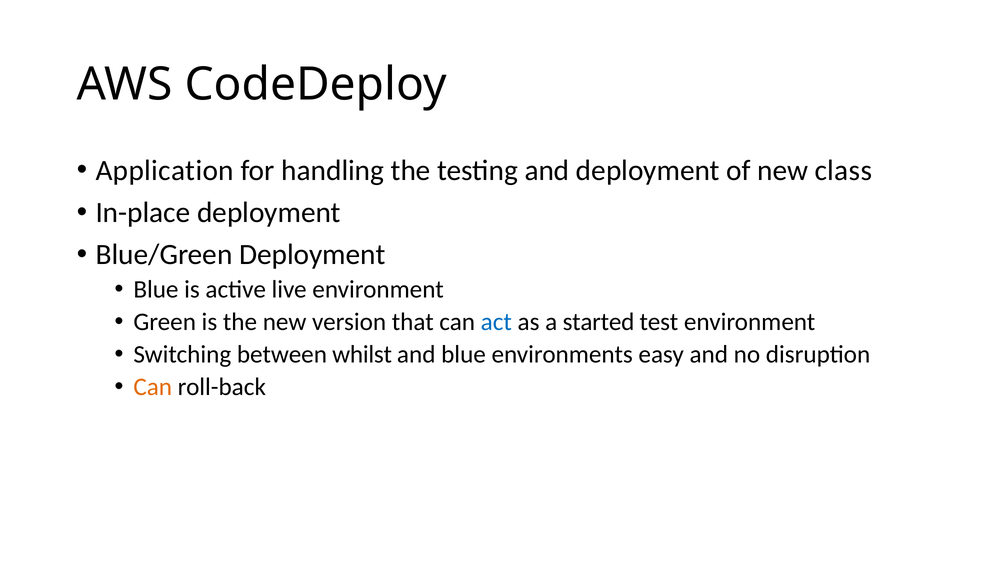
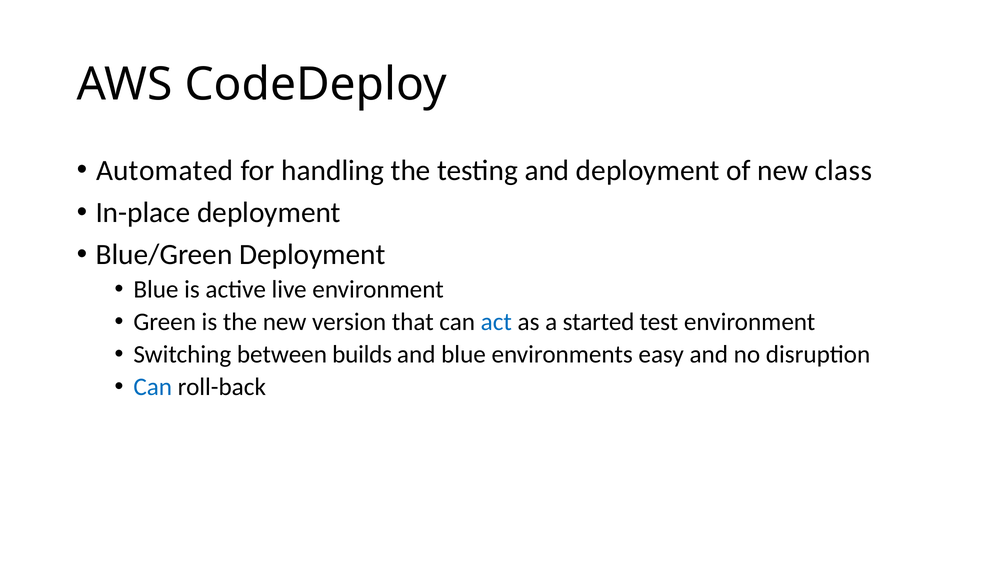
Application: Application -> Automated
whilst: whilst -> builds
Can at (153, 386) colour: orange -> blue
